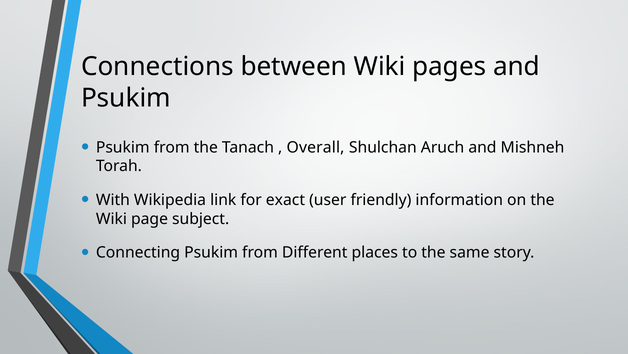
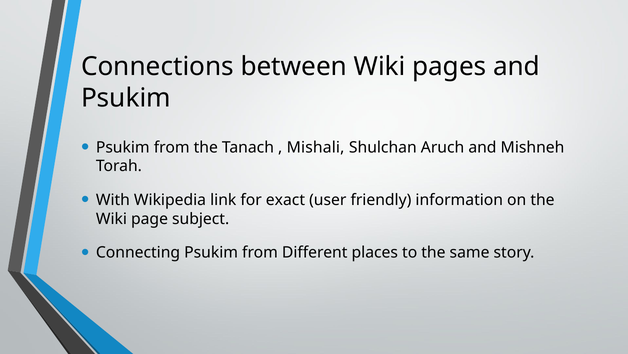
Overall: Overall -> Mishali
